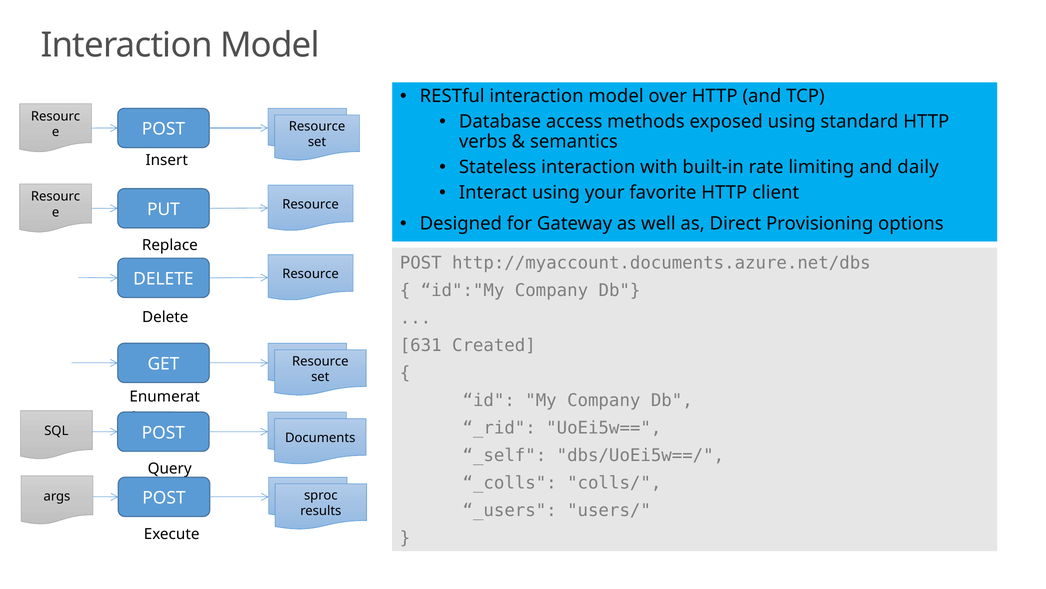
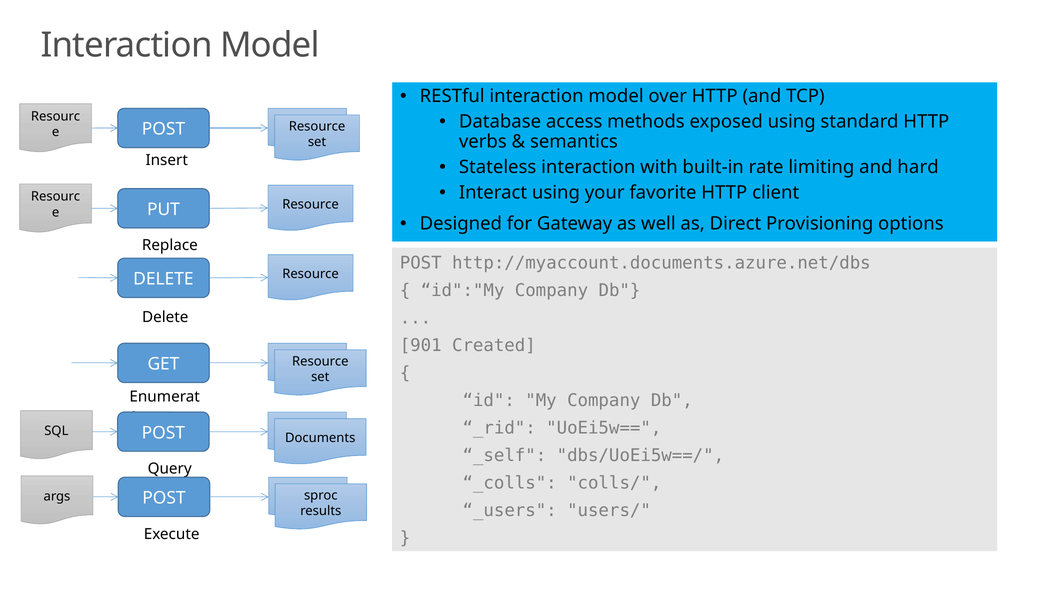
daily: daily -> hard
631: 631 -> 901
